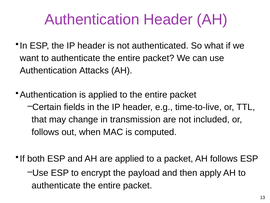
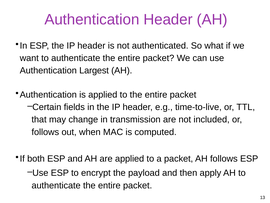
Attacks: Attacks -> Largest
